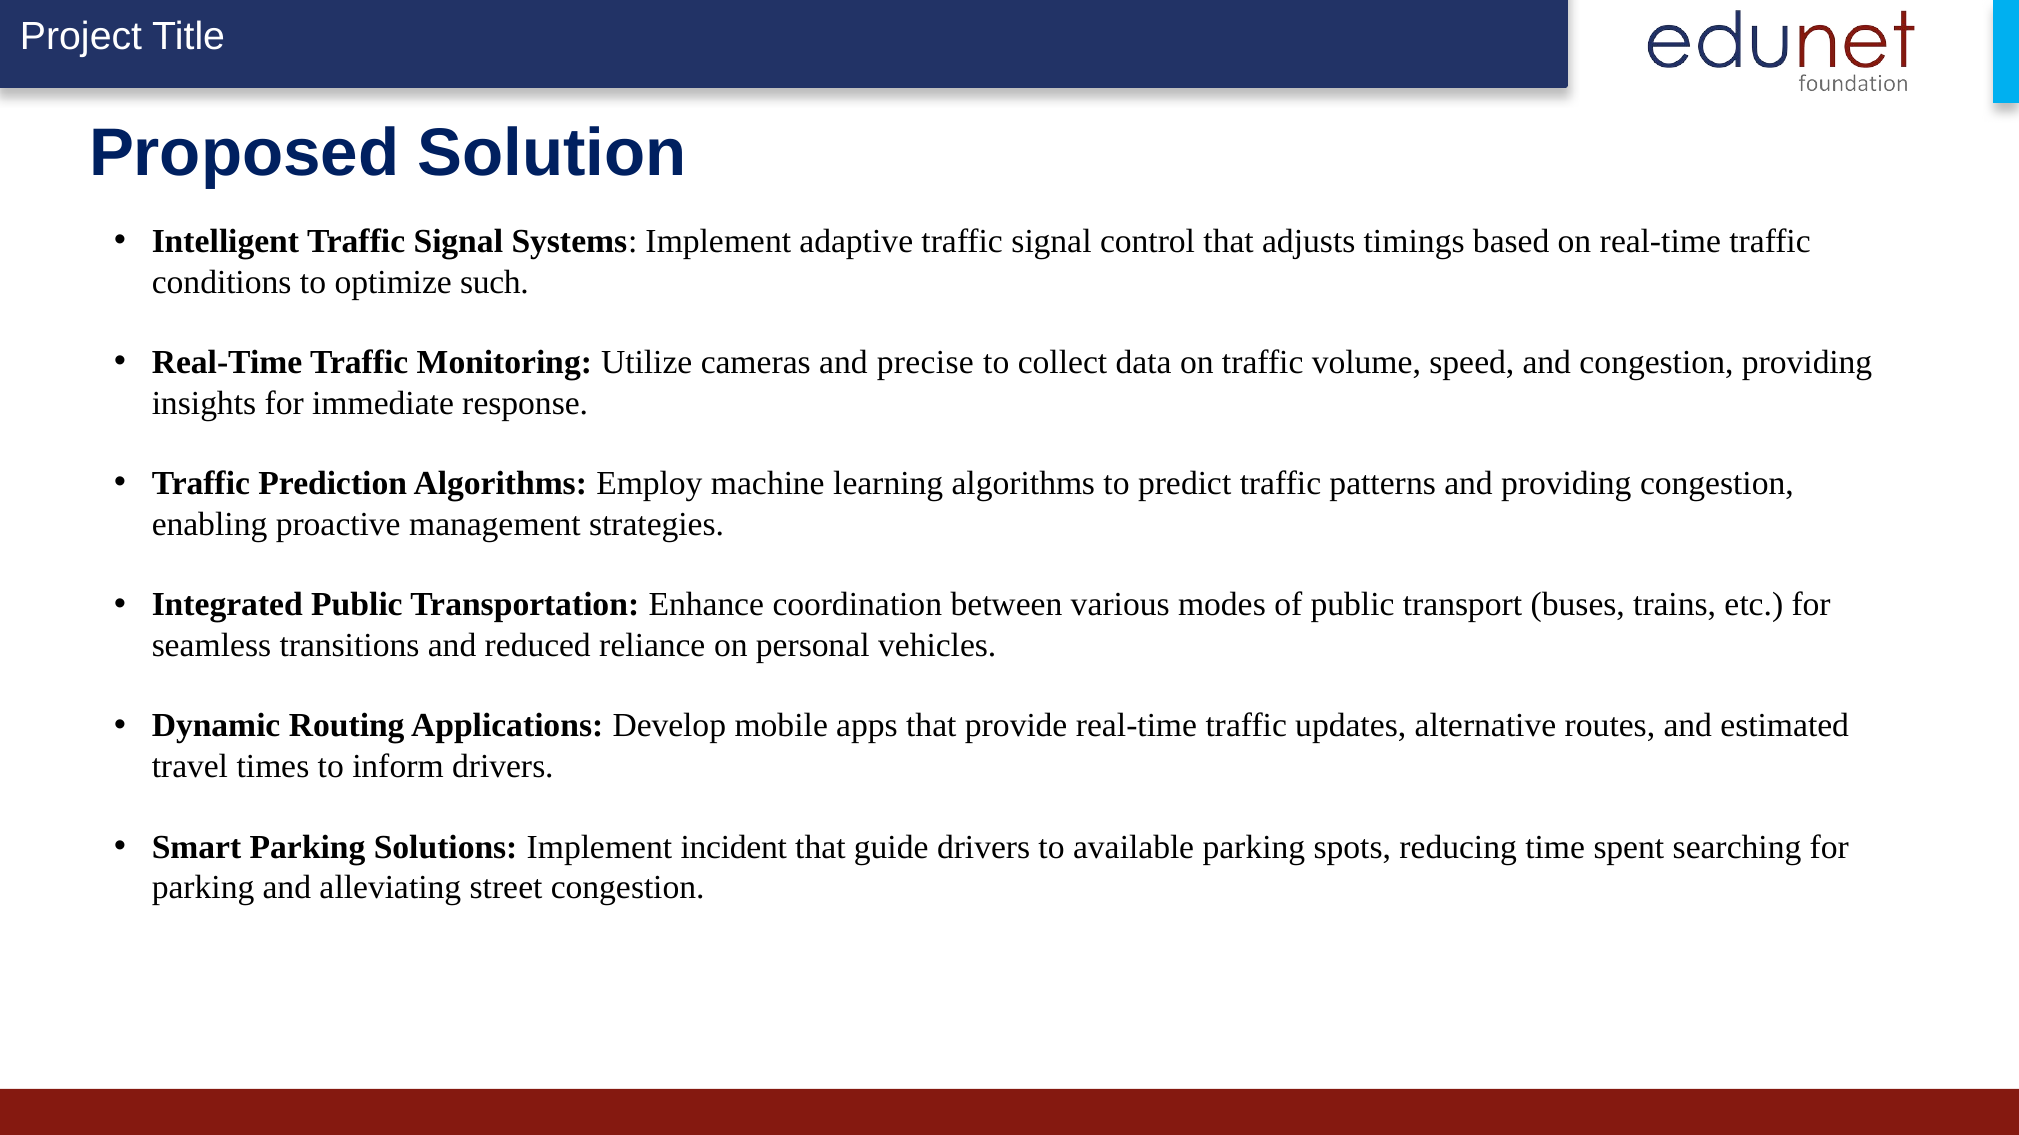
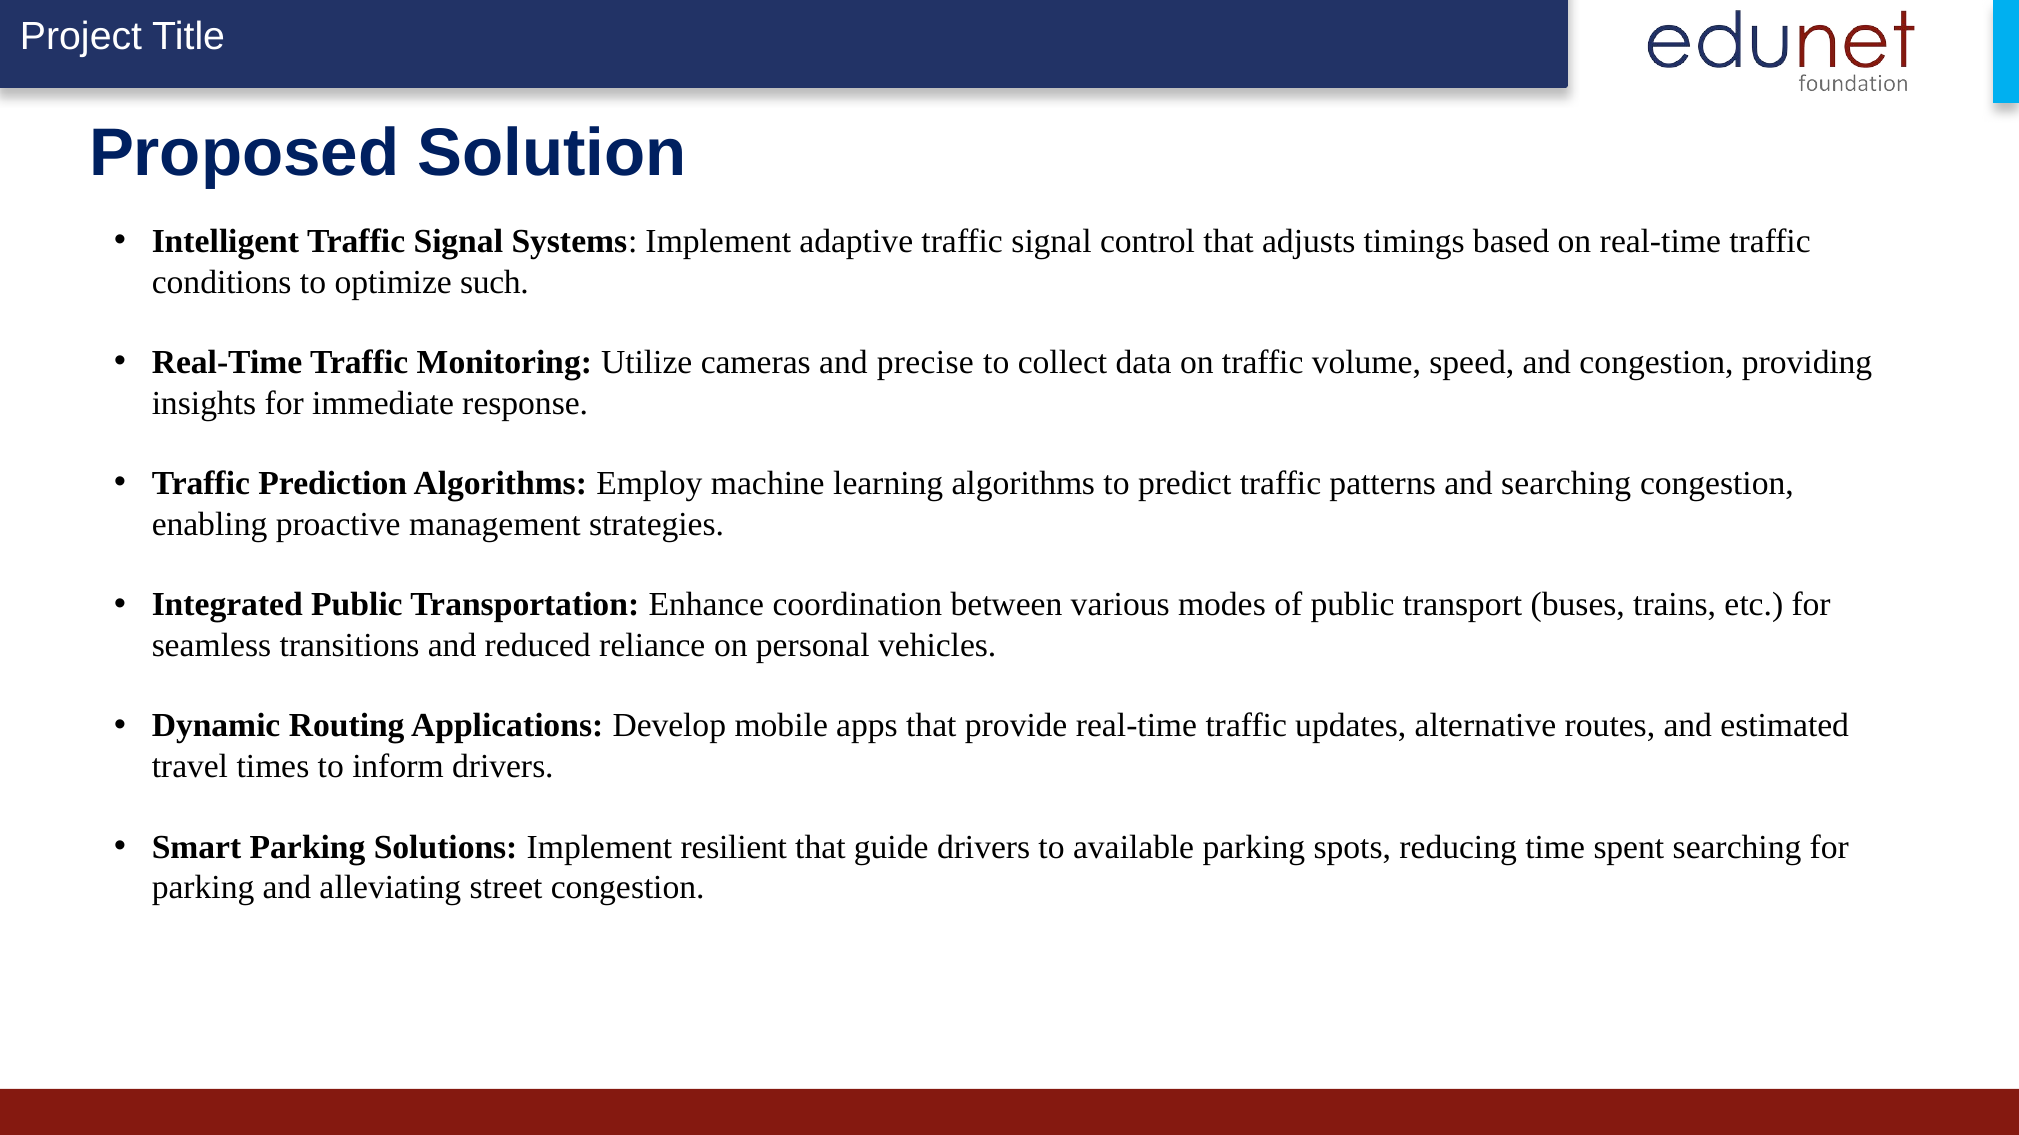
and providing: providing -> searching
incident: incident -> resilient
